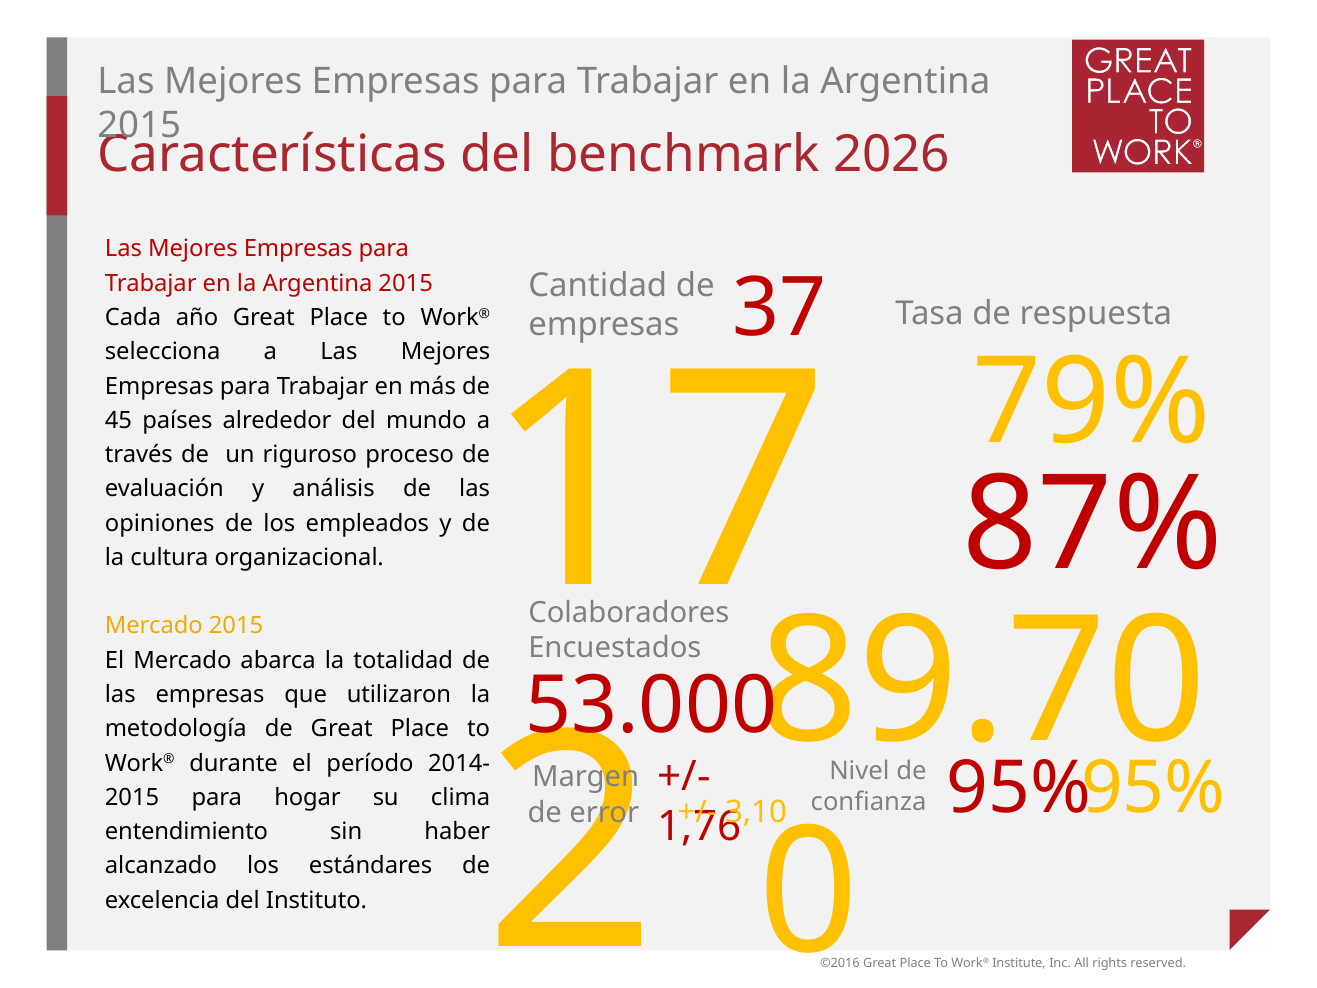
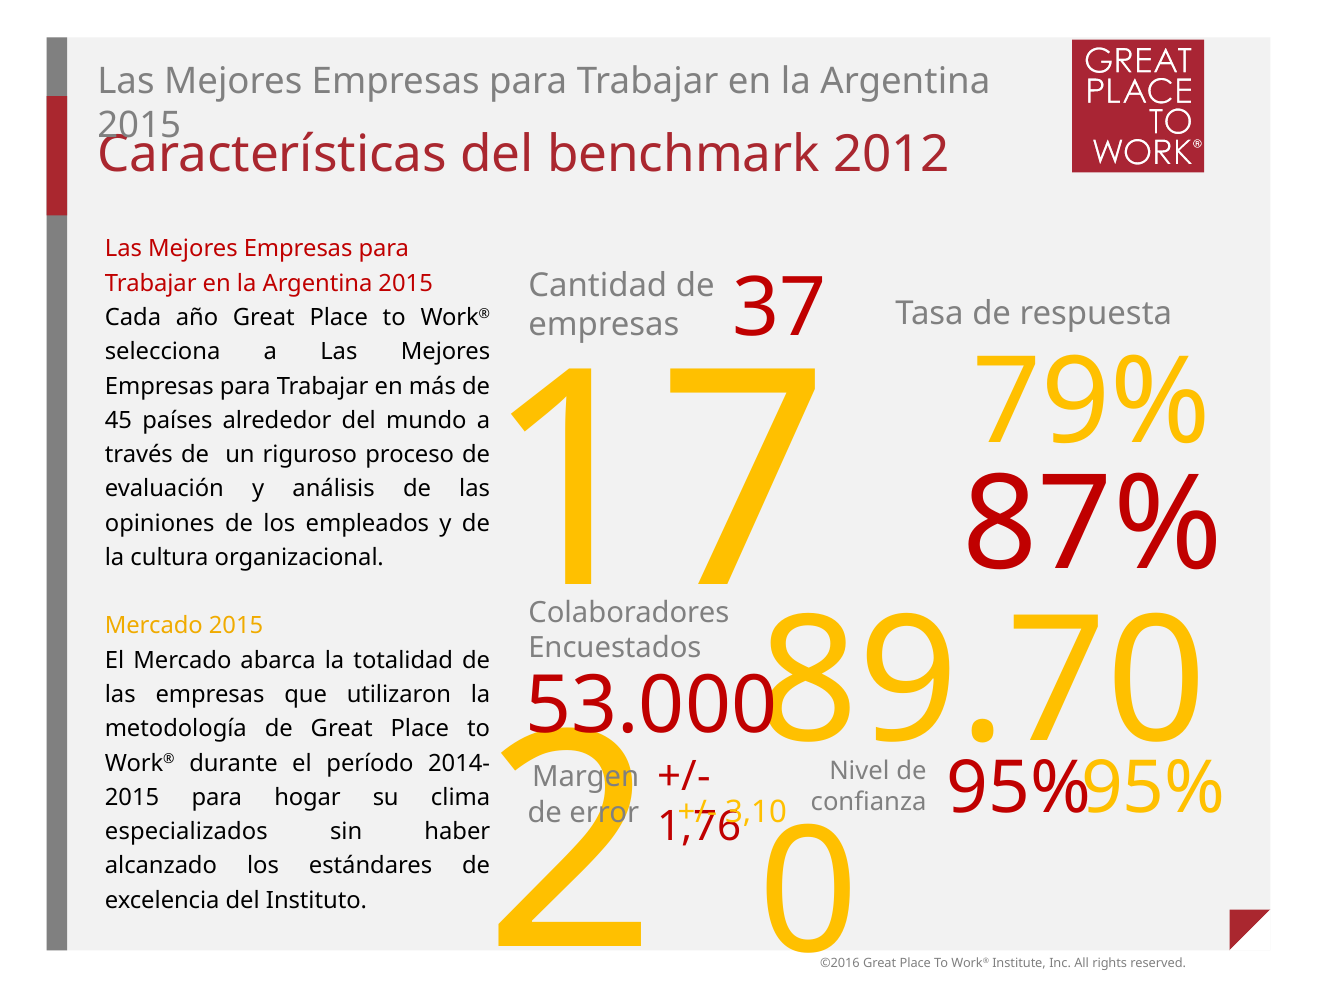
2026: 2026 -> 2012
entendimiento: entendimiento -> especializados
